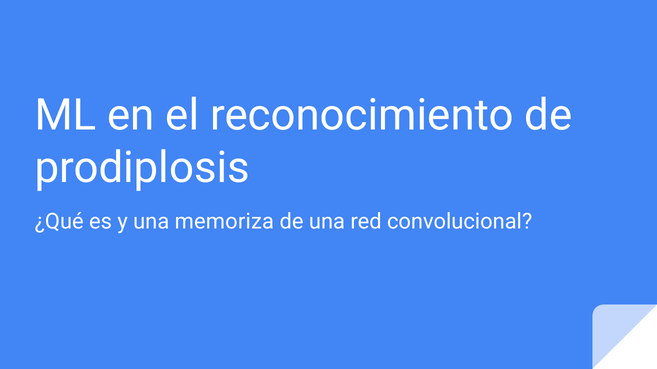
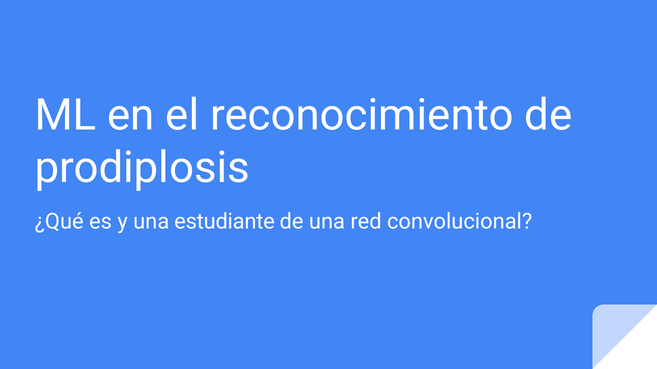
memoriza: memoriza -> estudiante
